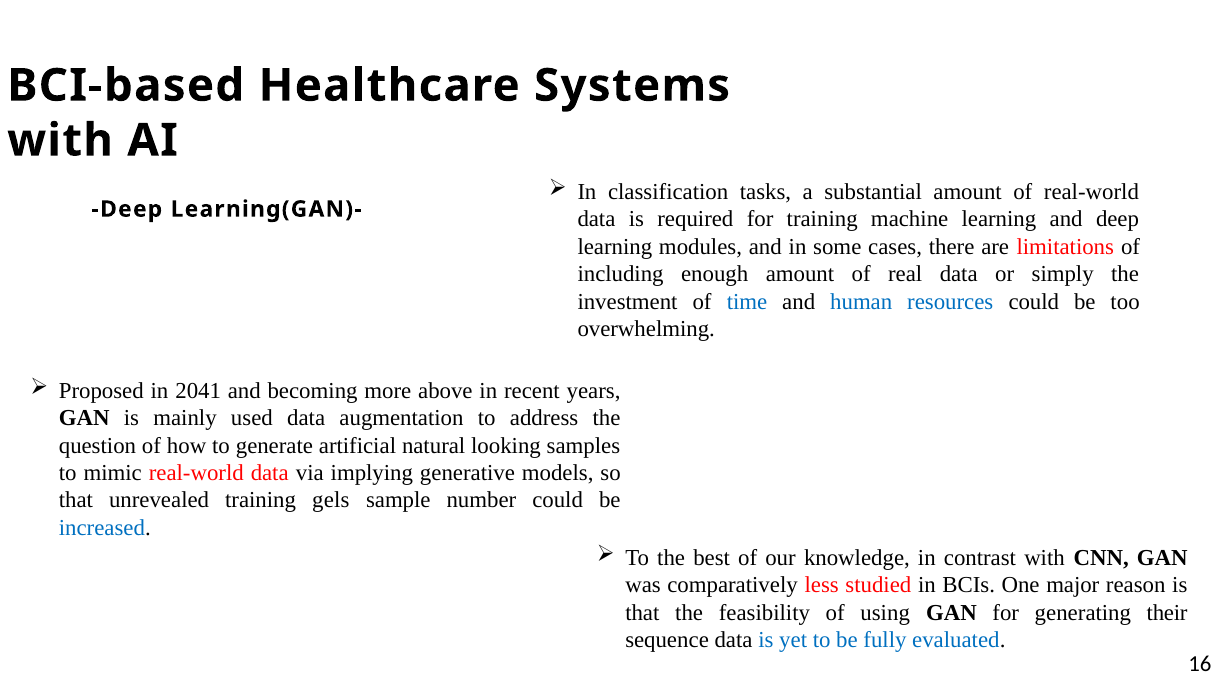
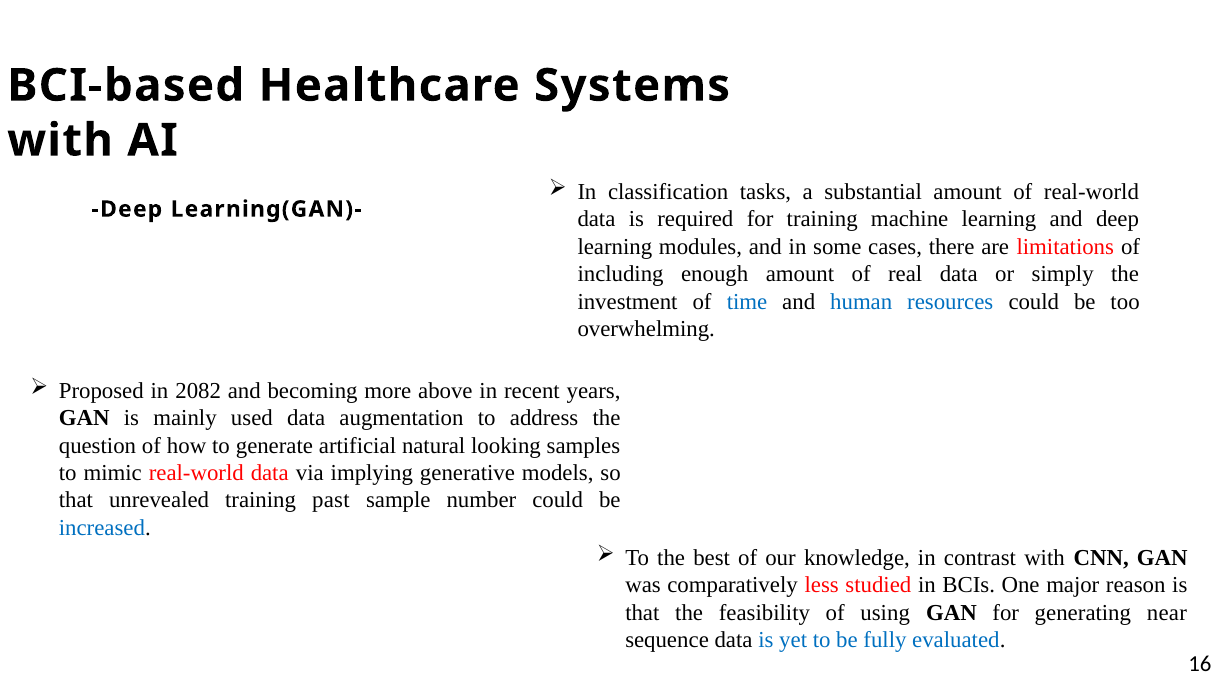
2041: 2041 -> 2082
gels: gels -> past
their: their -> near
